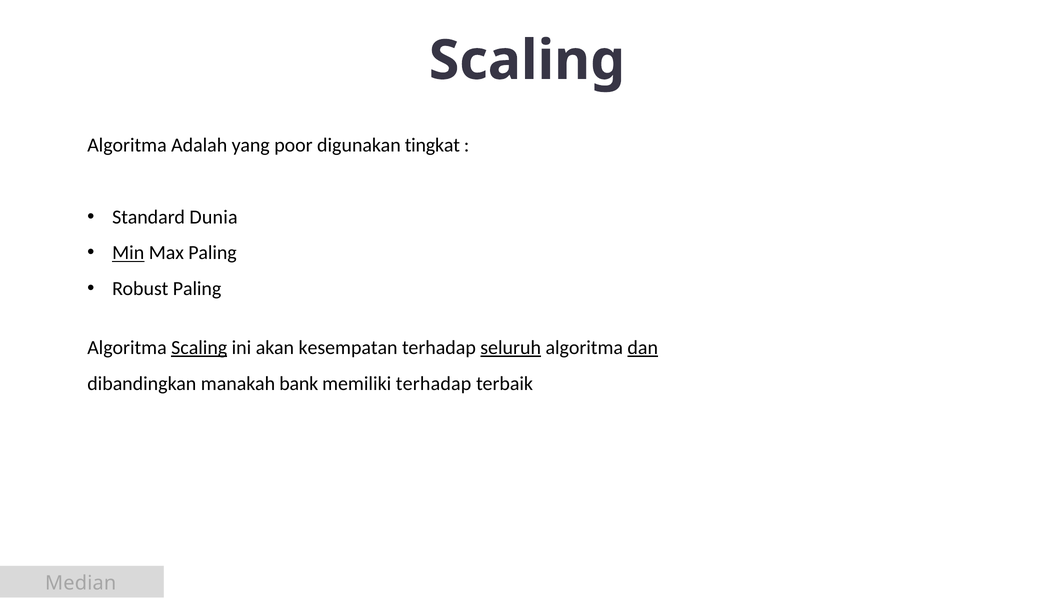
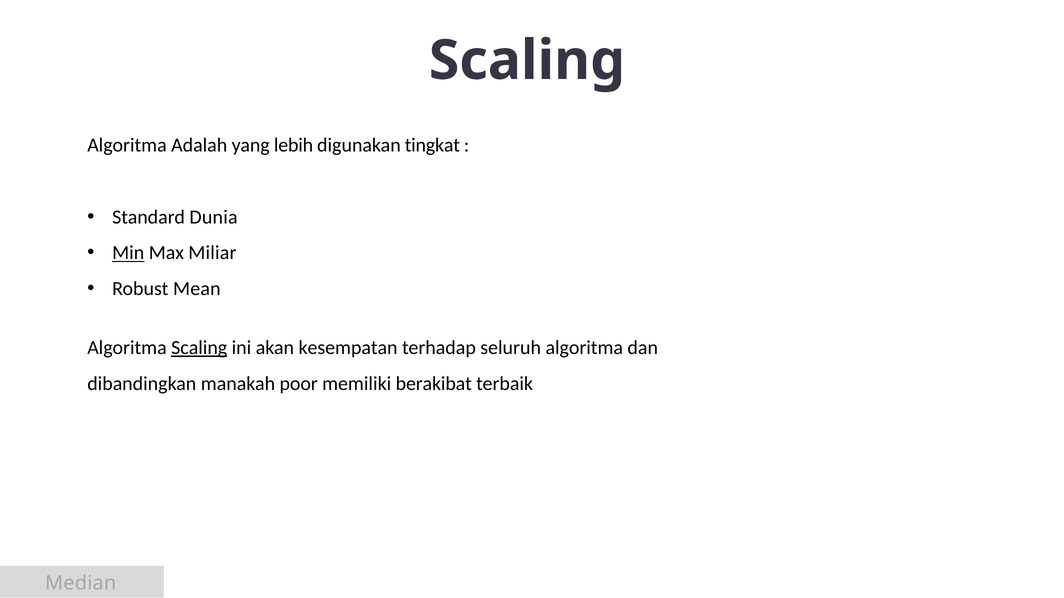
poor: poor -> lebih
Max Paling: Paling -> Miliar
Robust Paling: Paling -> Mean
seluruh underline: present -> none
dan underline: present -> none
bank: bank -> poor
memiliki terhadap: terhadap -> berakibat
